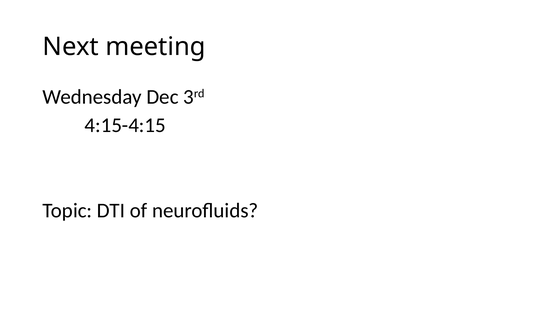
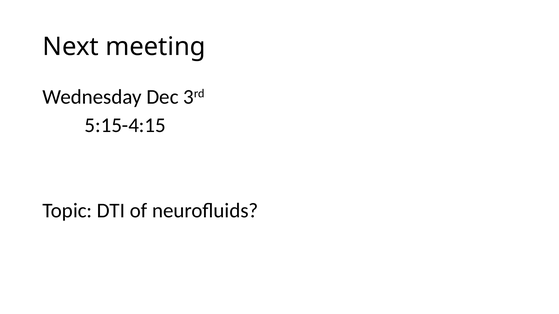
4:15-4:15: 4:15-4:15 -> 5:15-4:15
